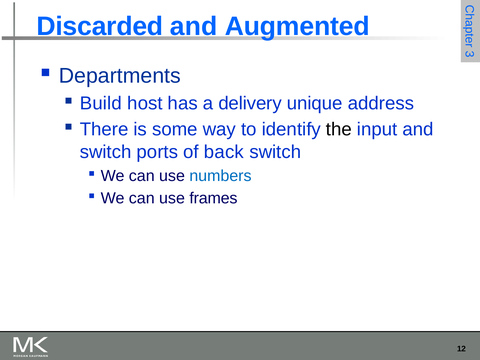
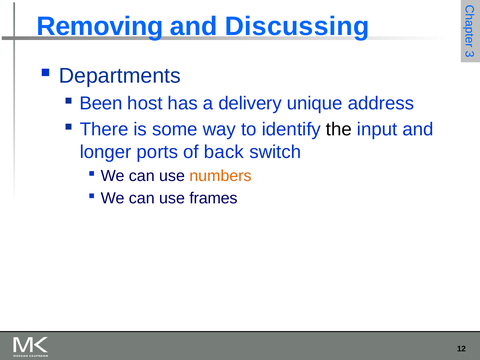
Discarded: Discarded -> Removing
Augmented: Augmented -> Discussing
Build: Build -> Been
switch at (106, 152): switch -> longer
numbers colour: blue -> orange
